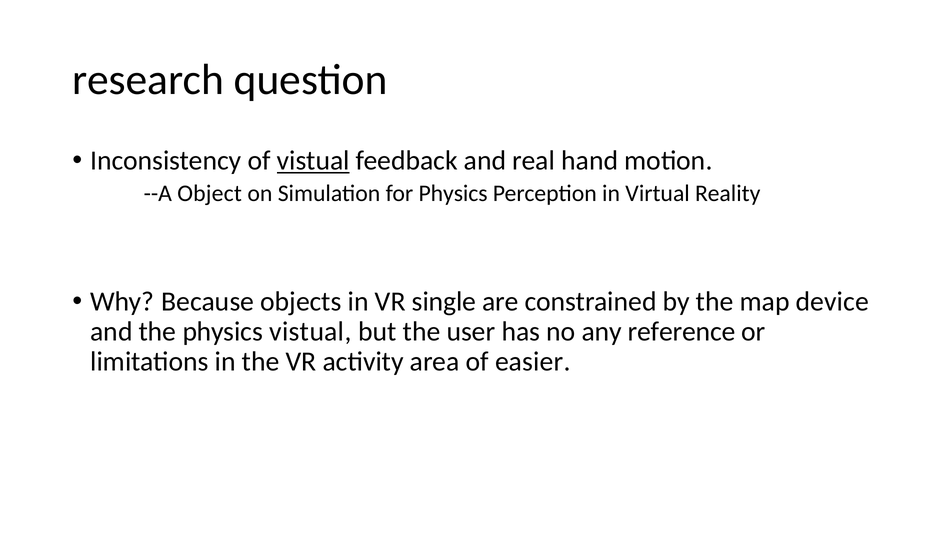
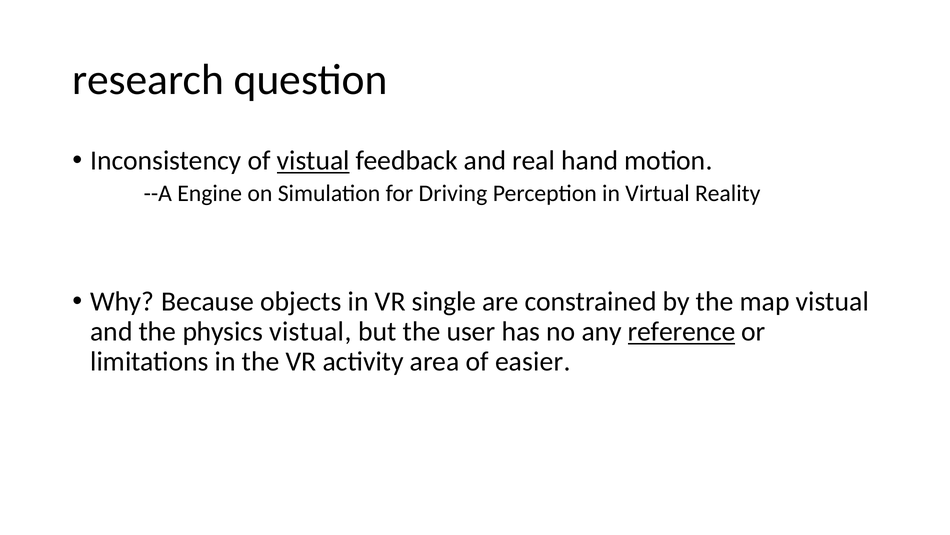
Object: Object -> Engine
for Physics: Physics -> Driving
map device: device -> vistual
reference underline: none -> present
